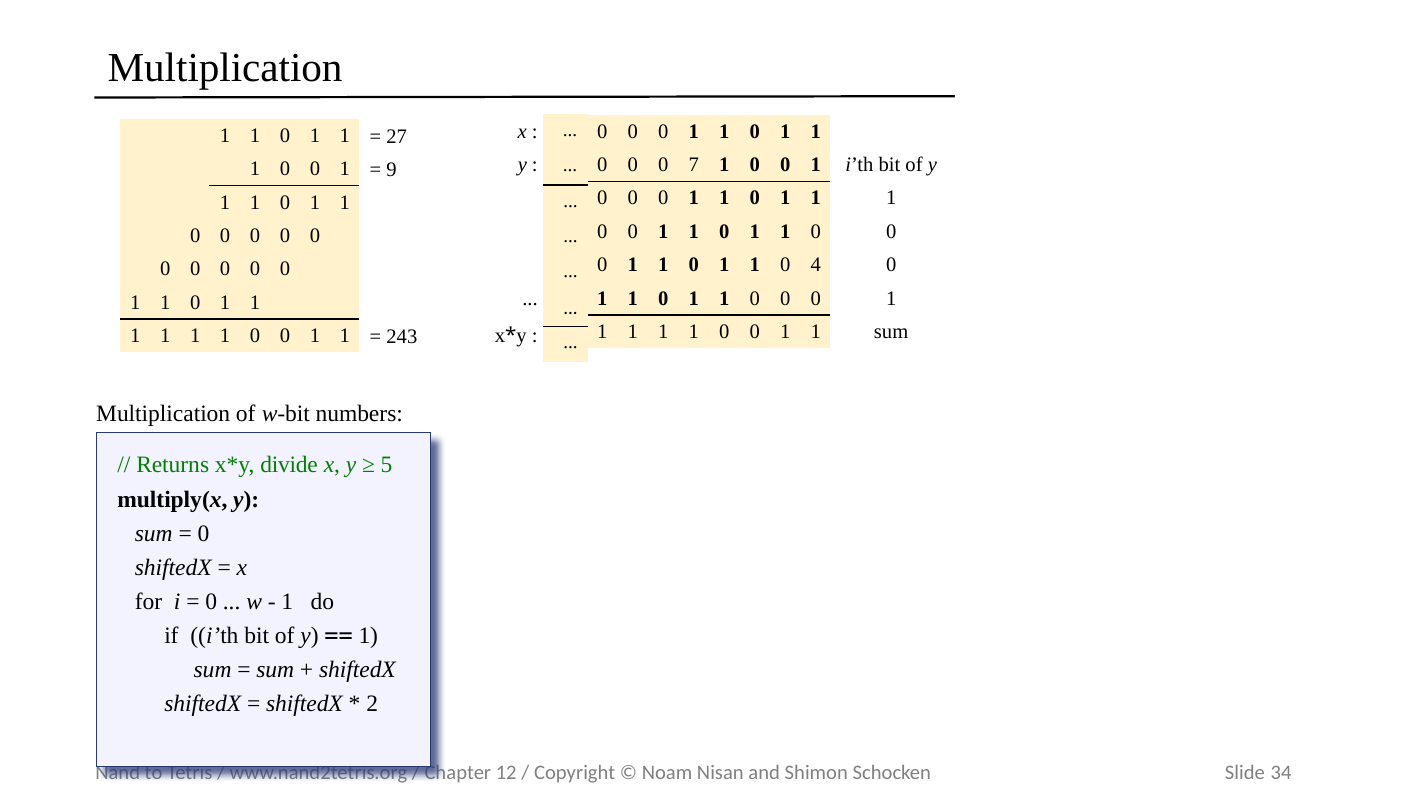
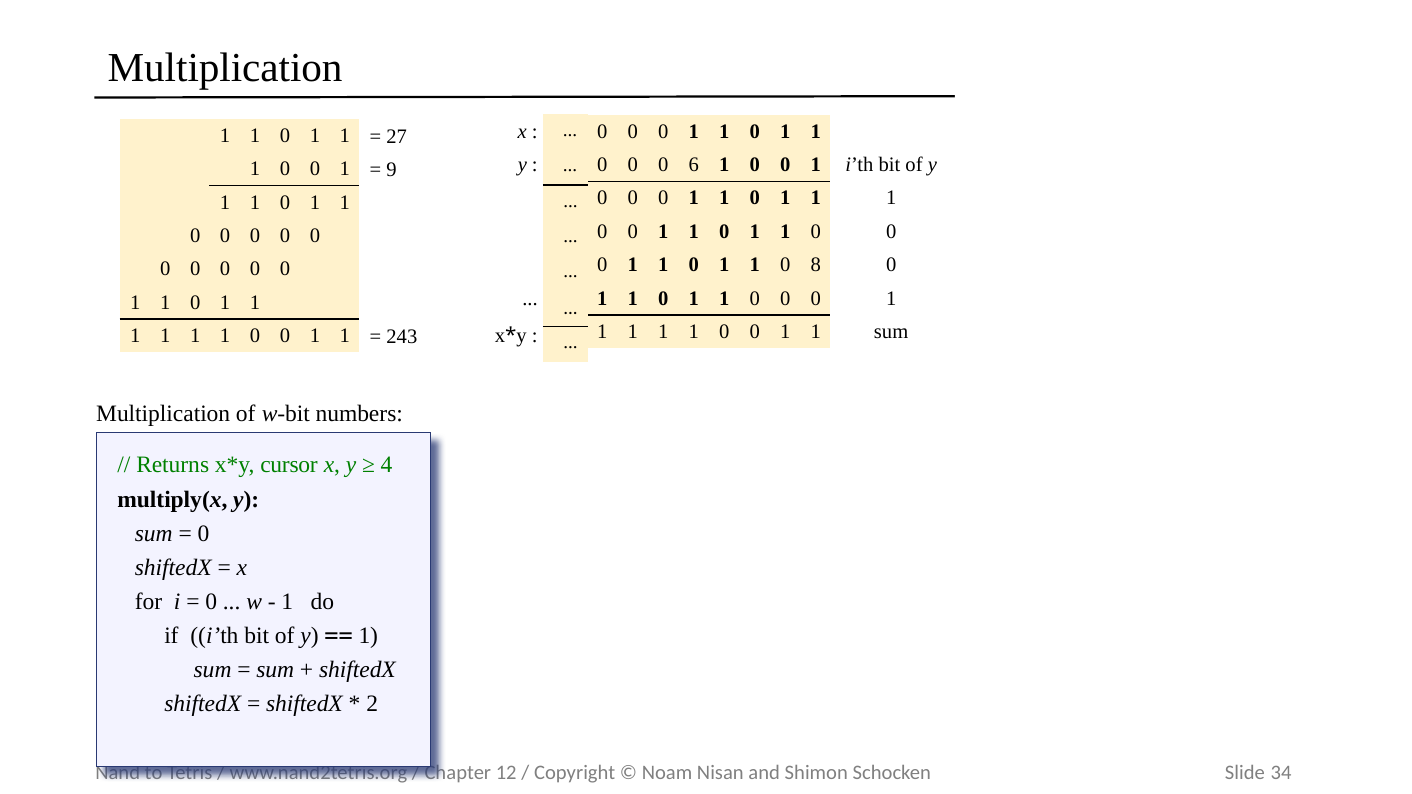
7: 7 -> 6
4: 4 -> 8
divide: divide -> cursor
5: 5 -> 4
